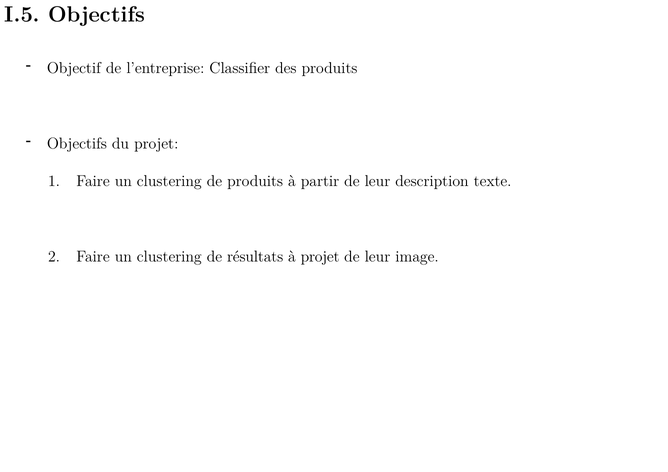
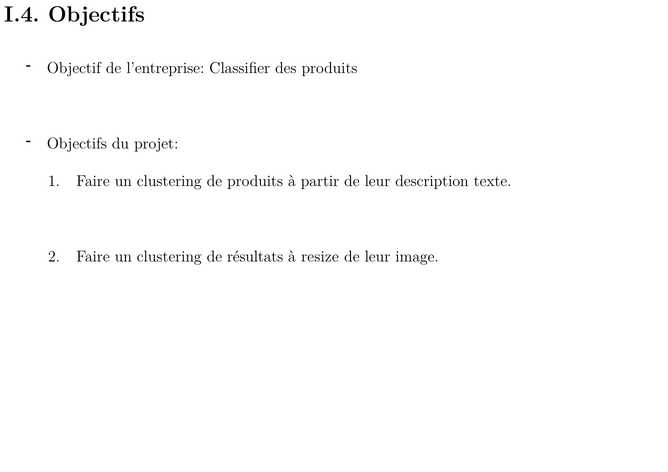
I.5: I.5 -> I.4
à projet: projet -> resize
